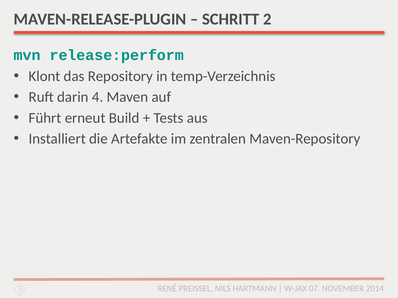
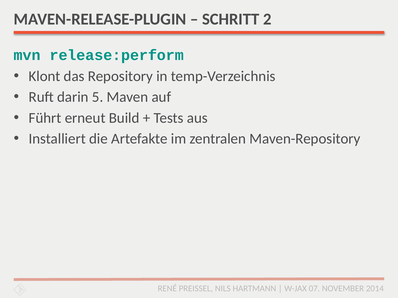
4: 4 -> 5
